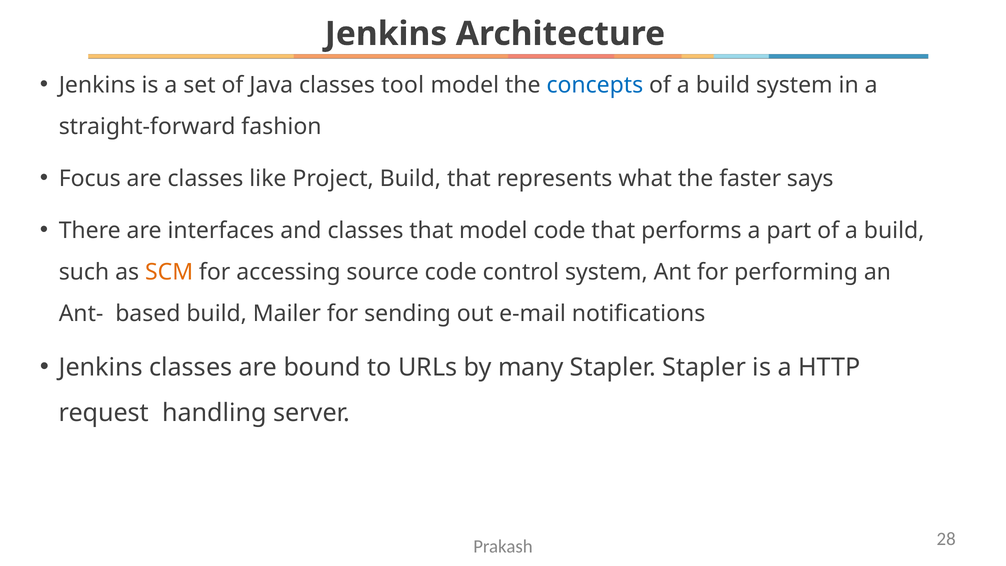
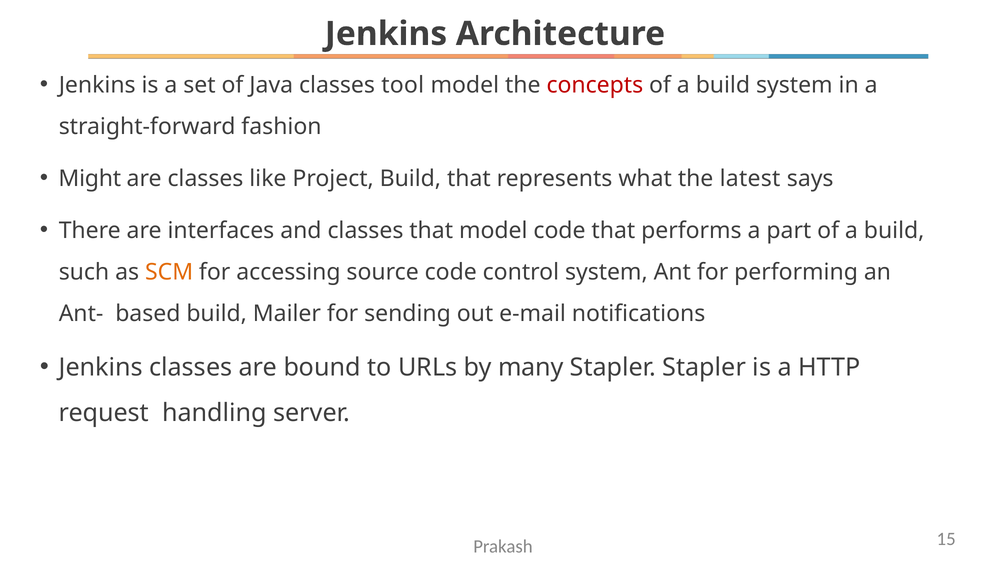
concepts colour: blue -> red
Focus: Focus -> Might
faster: faster -> latest
28: 28 -> 15
